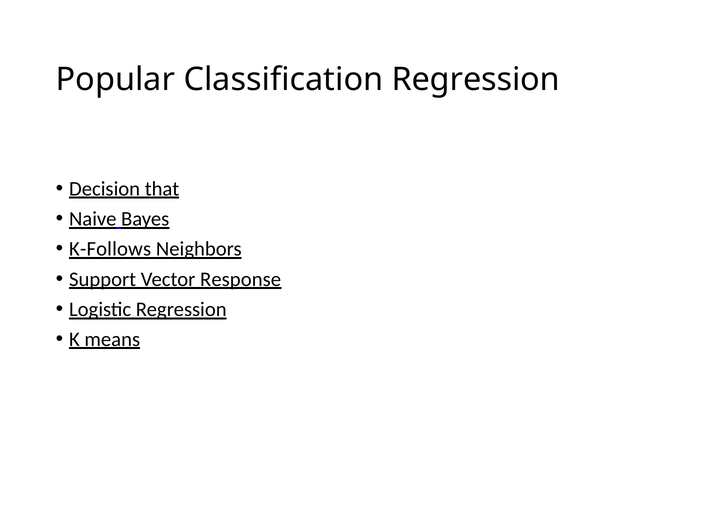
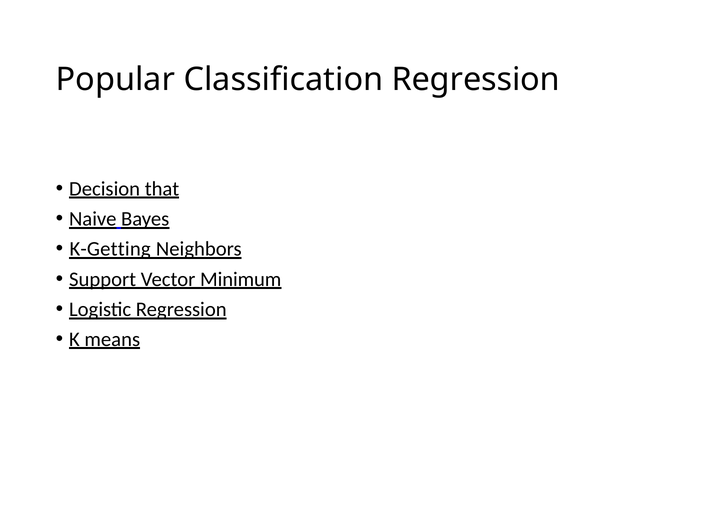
K-Follows: K-Follows -> K-Getting
Response: Response -> Minimum
